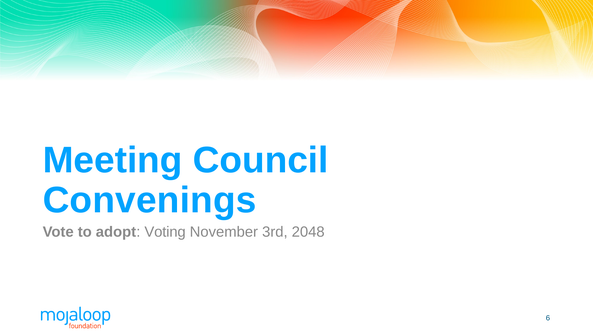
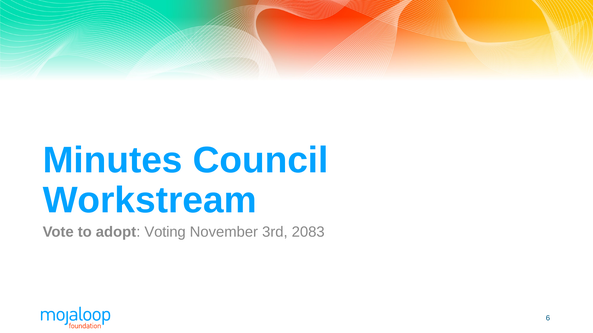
Meeting: Meeting -> Minutes
Convenings: Convenings -> Workstream
2048: 2048 -> 2083
